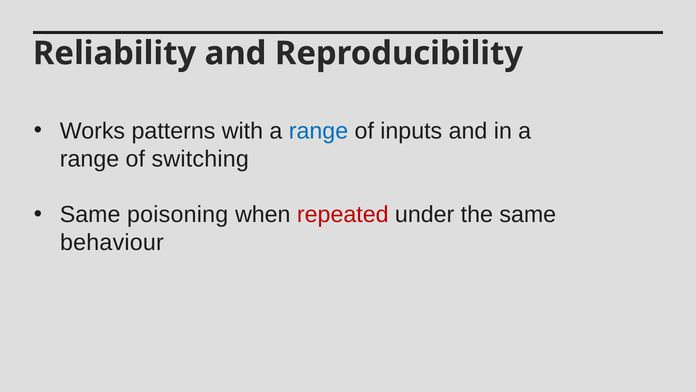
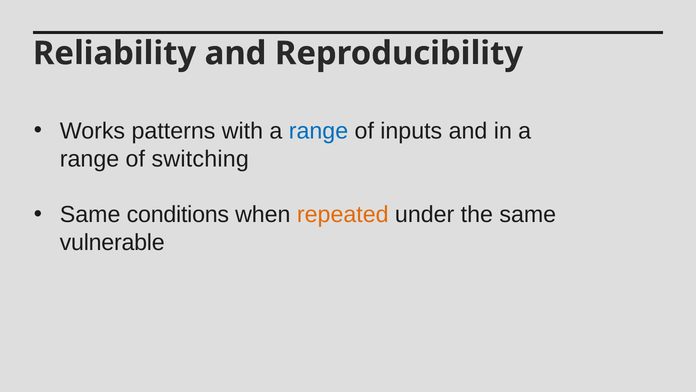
poisoning: poisoning -> conditions
repeated colour: red -> orange
behaviour: behaviour -> vulnerable
